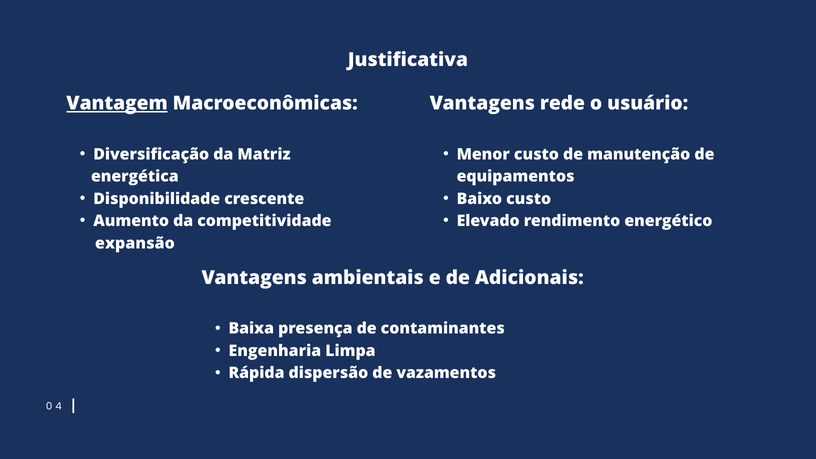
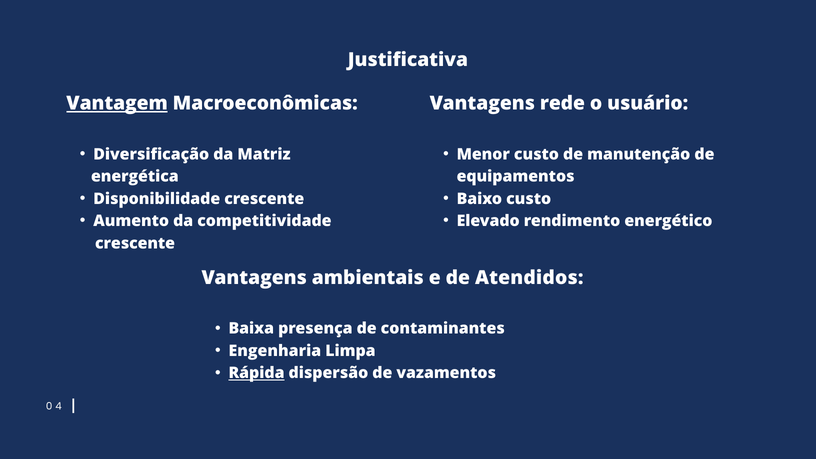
expansão at (135, 243): expansão -> crescente
Adicionais: Adicionais -> Atendidos
Rápida underline: none -> present
